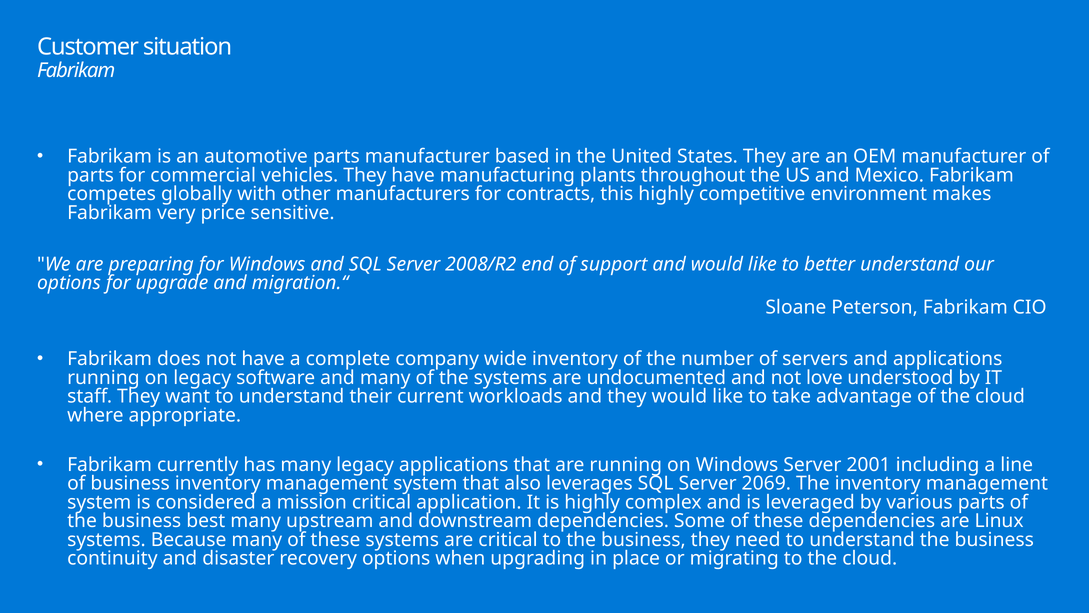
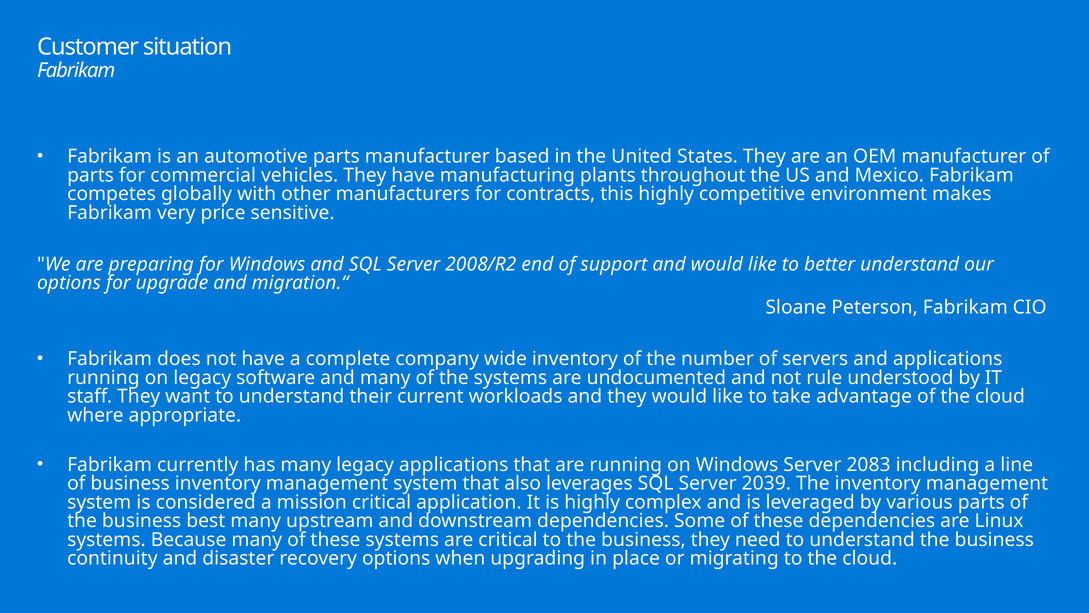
love: love -> rule
2001: 2001 -> 2083
2069: 2069 -> 2039
